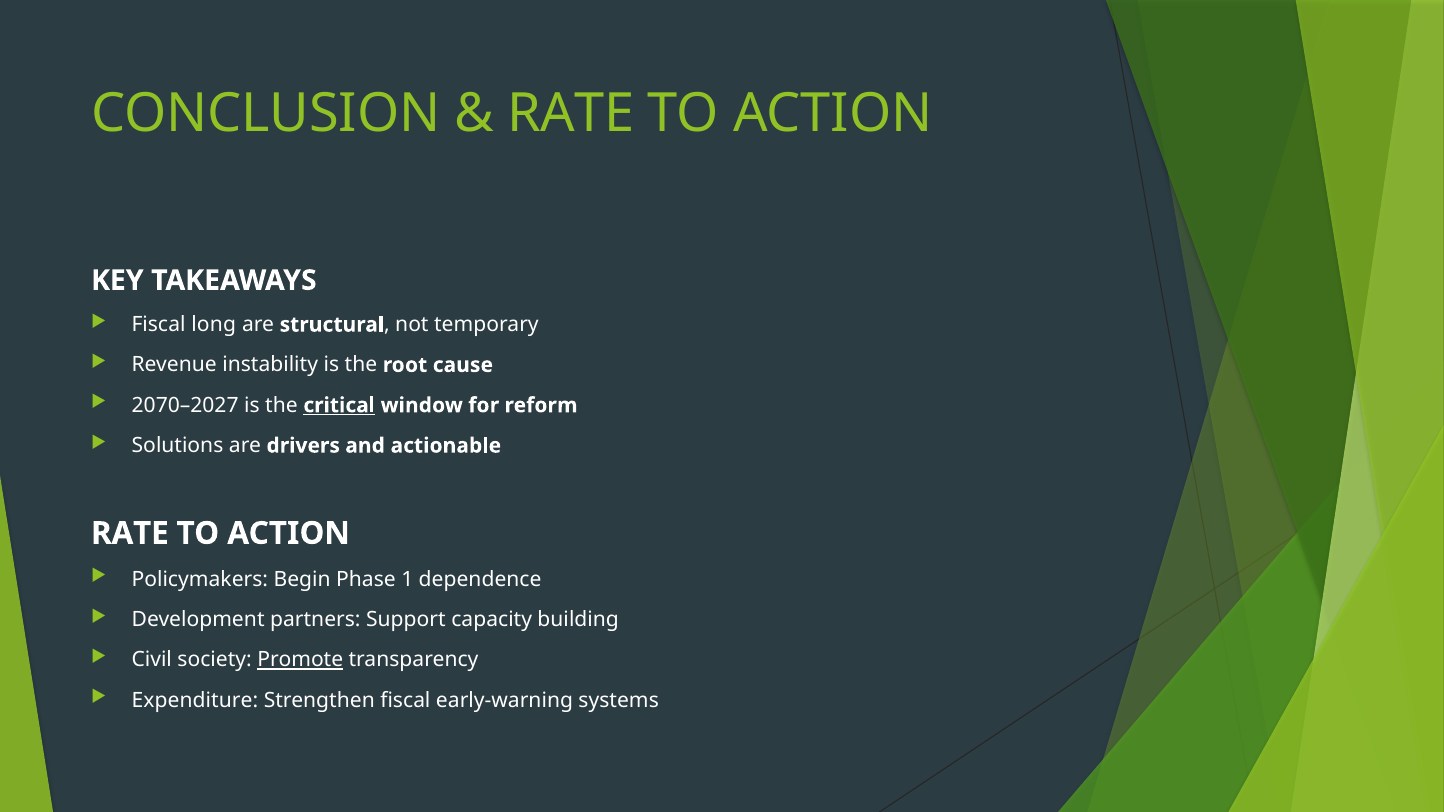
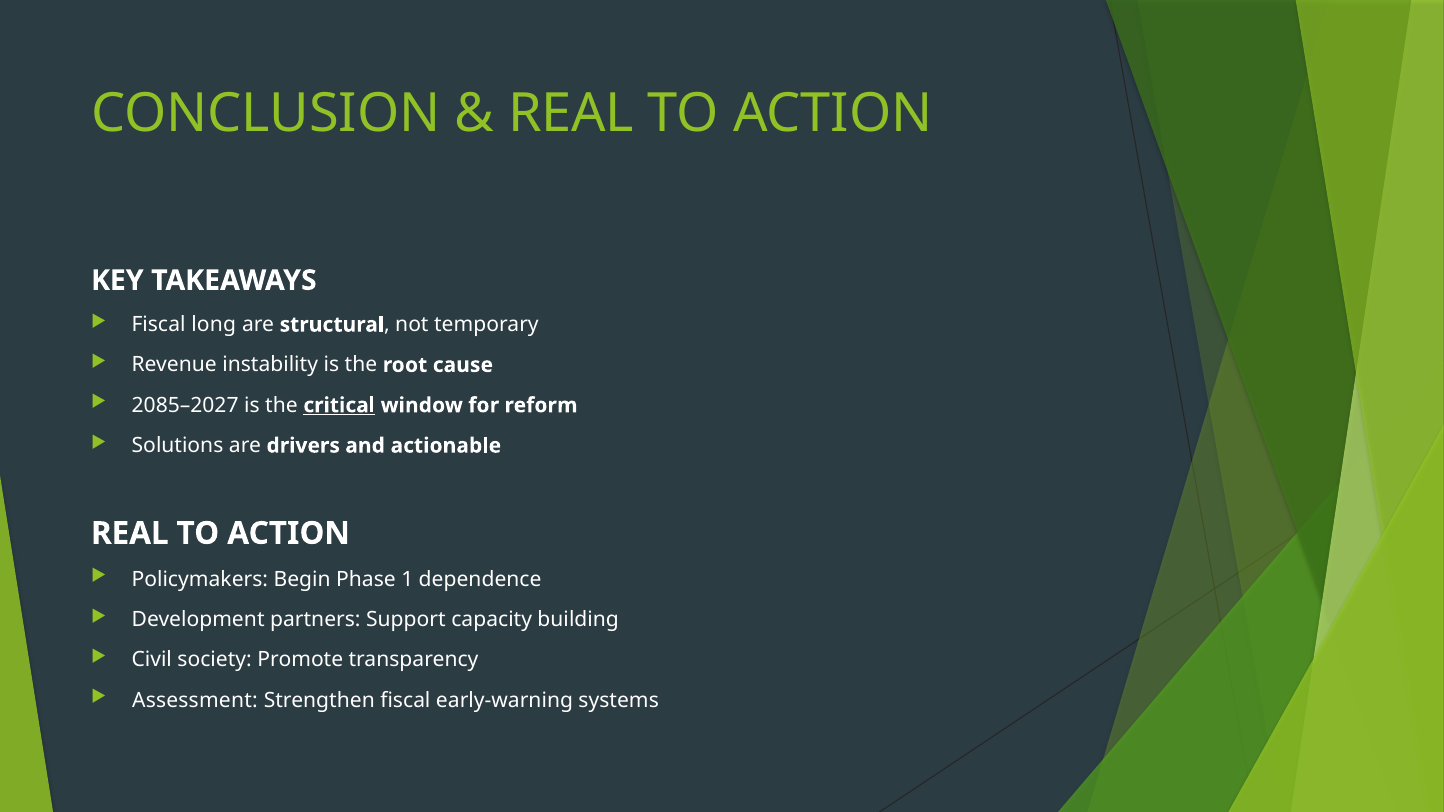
RATE at (571, 114): RATE -> REAL
2070–2027: 2070–2027 -> 2085–2027
RATE at (130, 533): RATE -> REAL
Promote underline: present -> none
Expenditure: Expenditure -> Assessment
